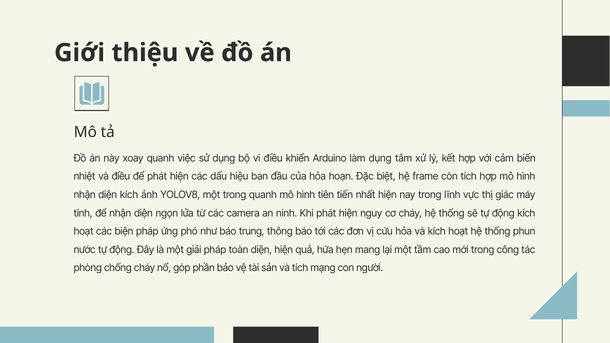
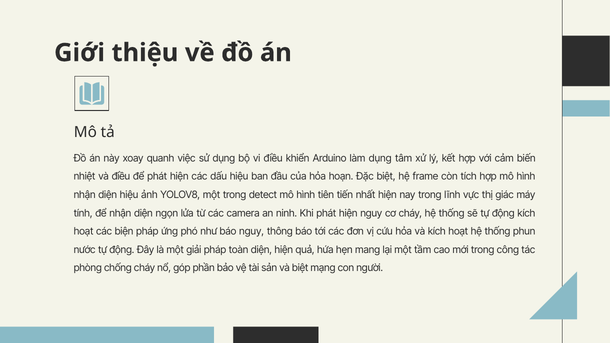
diện kích: kích -> hiệu
trong quanh: quanh -> detect
báo trung: trung -> nguy
và tích: tích -> biệt
